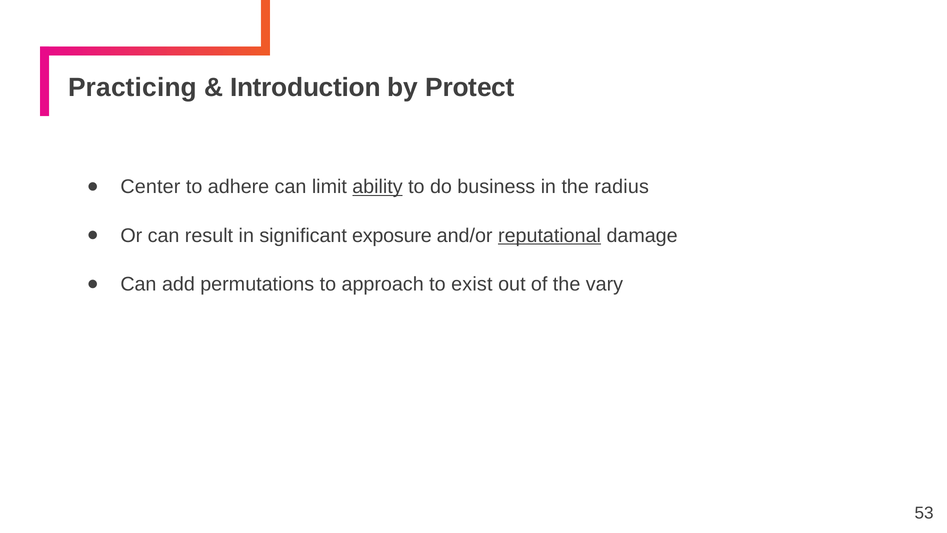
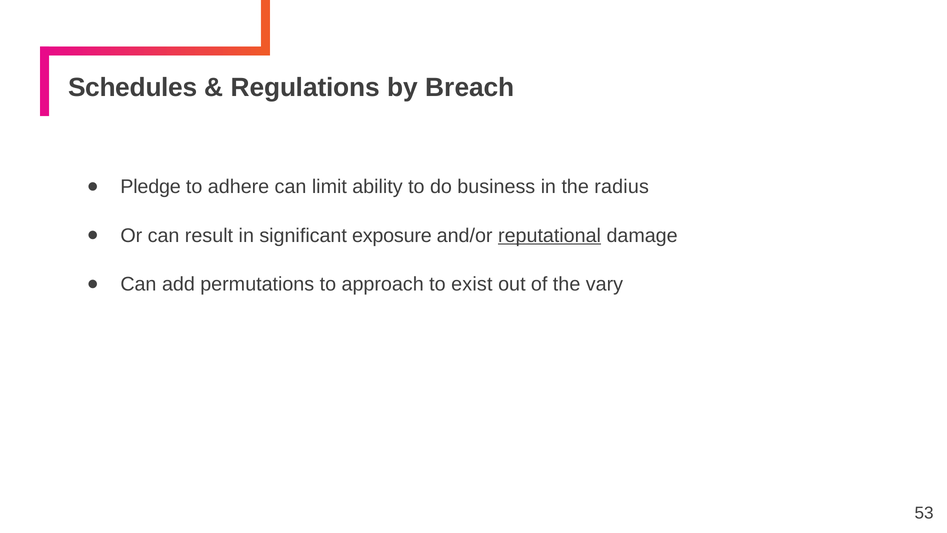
Practicing: Practicing -> Schedules
Introduction: Introduction -> Regulations
Protect: Protect -> Breach
Center: Center -> Pledge
ability underline: present -> none
